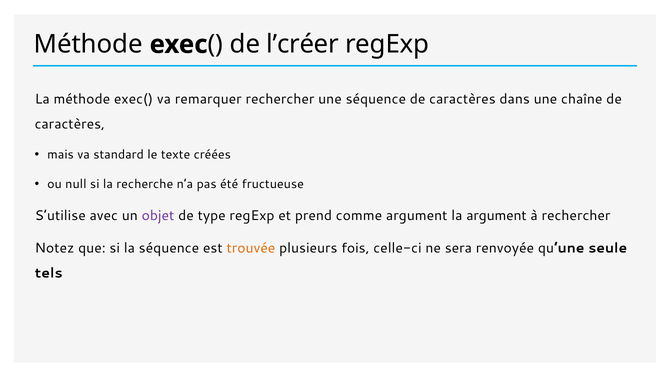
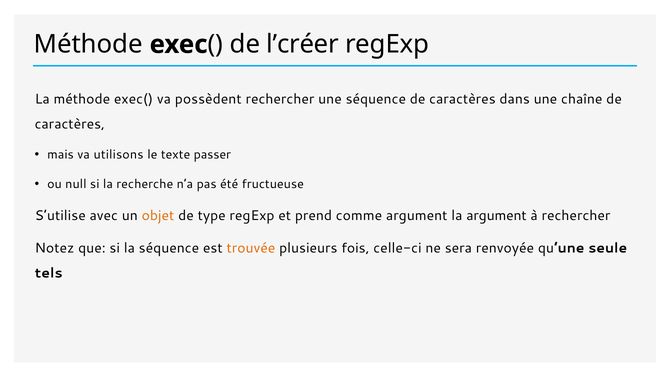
remarquer: remarquer -> possèdent
standard: standard -> utilisons
créées: créées -> passer
objet colour: purple -> orange
